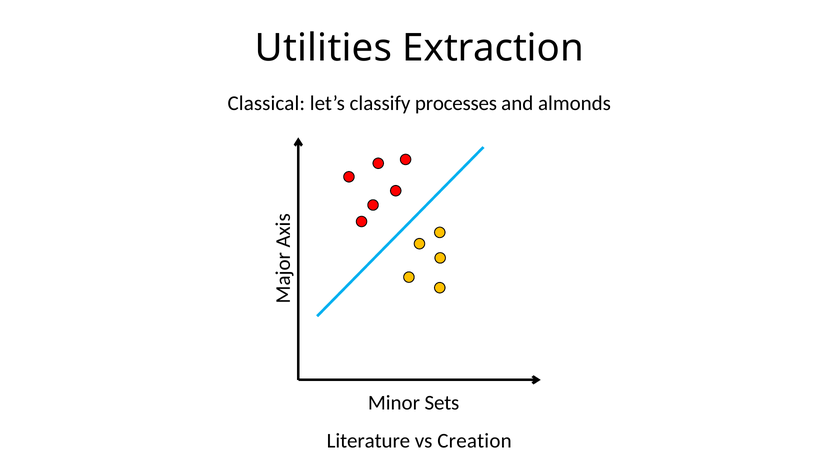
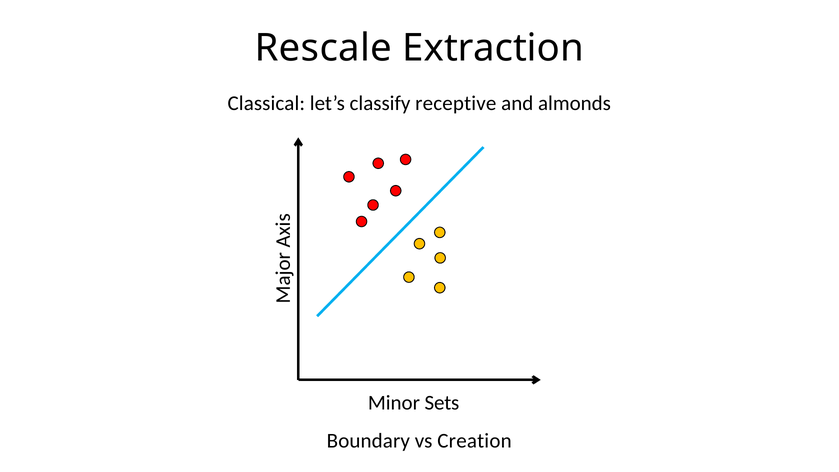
Utilities: Utilities -> Rescale
processes: processes -> receptive
Literature: Literature -> Boundary
